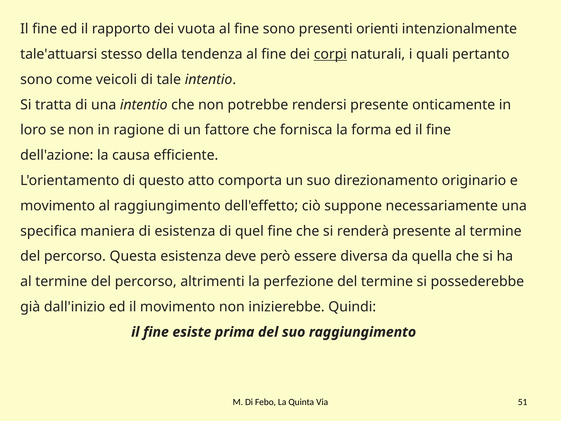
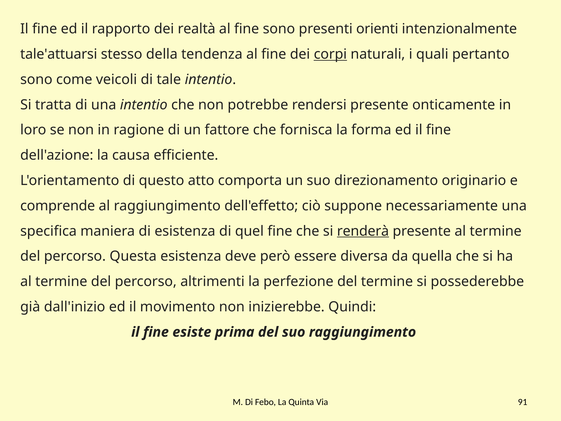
vuota: vuota -> realtà
movimento at (58, 206): movimento -> comprende
renderà underline: none -> present
51: 51 -> 91
